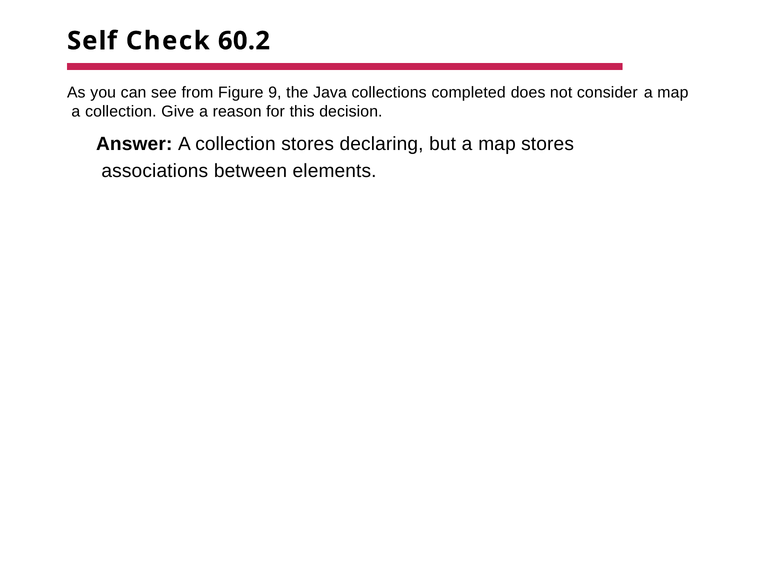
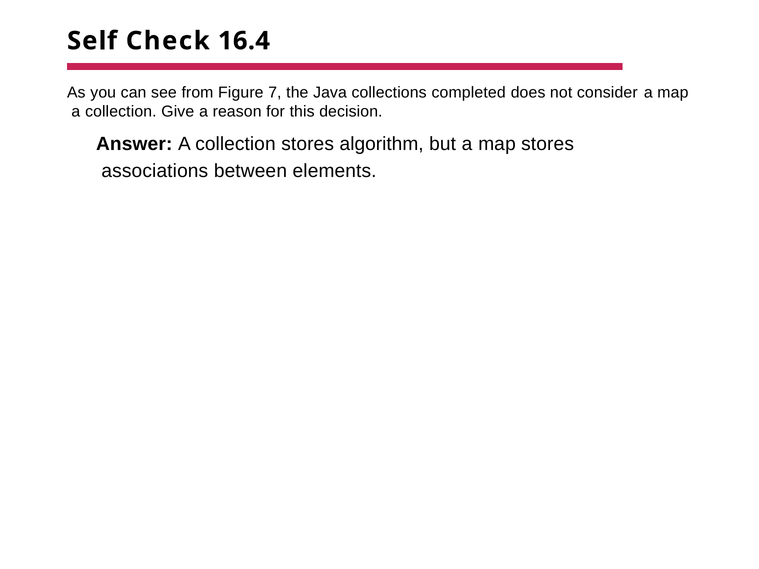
60.2: 60.2 -> 16.4
9: 9 -> 7
declaring: declaring -> algorithm
